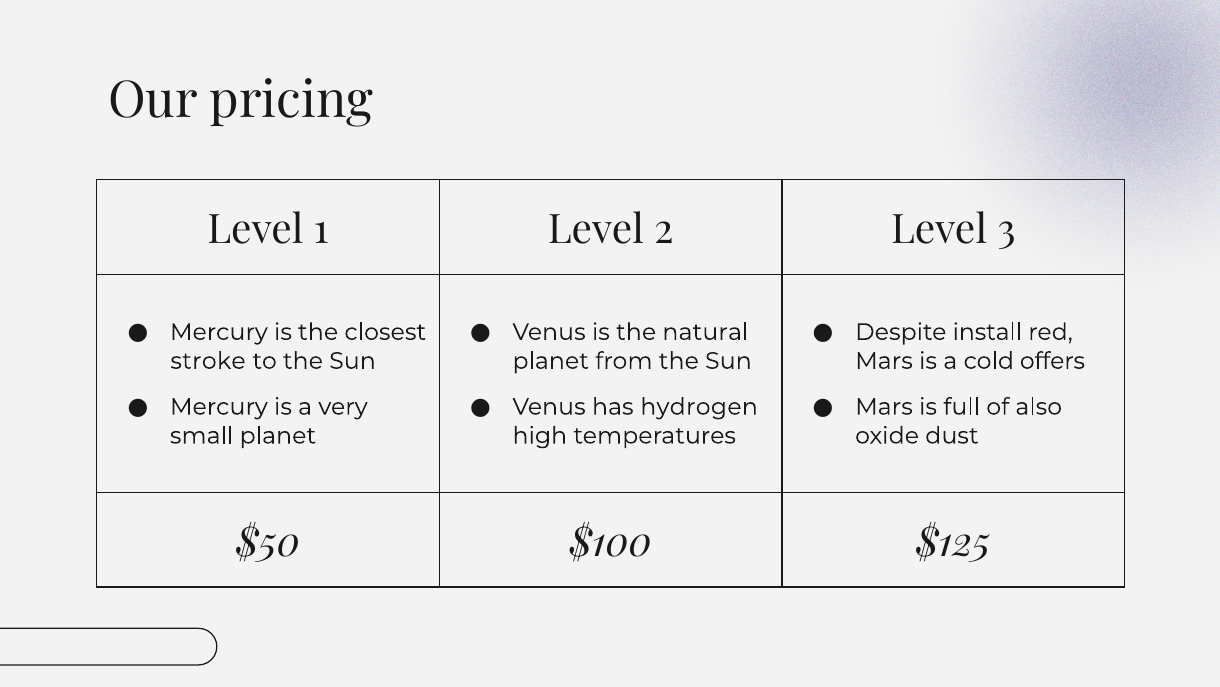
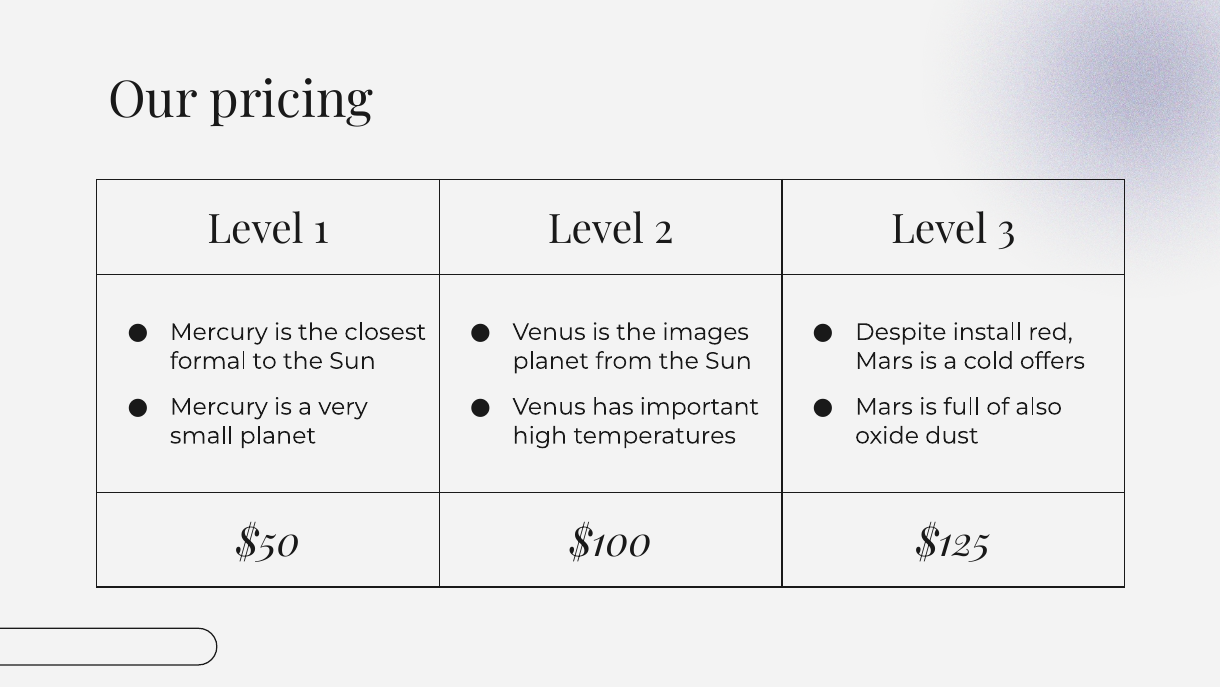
natural: natural -> images
stroke: stroke -> formal
hydrogen: hydrogen -> important
